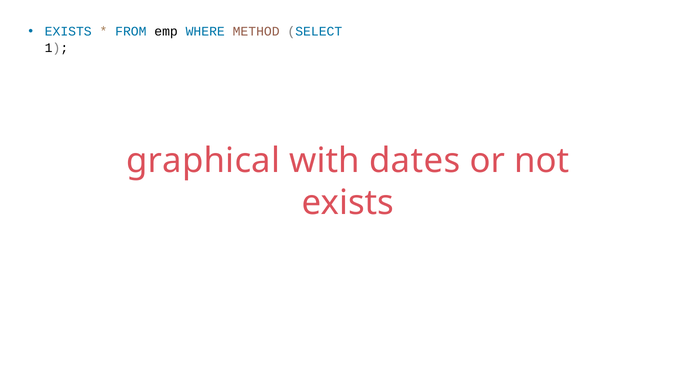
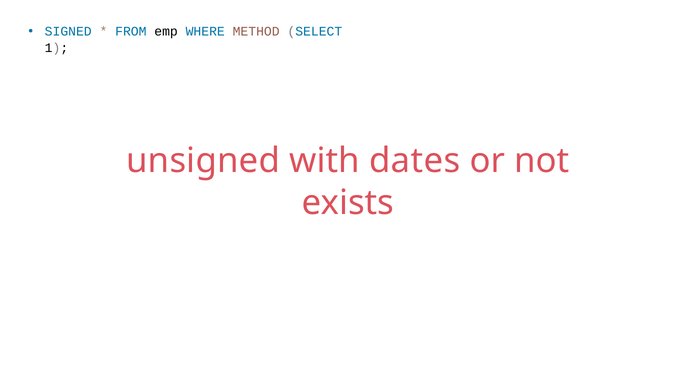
EXISTS at (68, 31): EXISTS -> SIGNED
graphical: graphical -> unsigned
